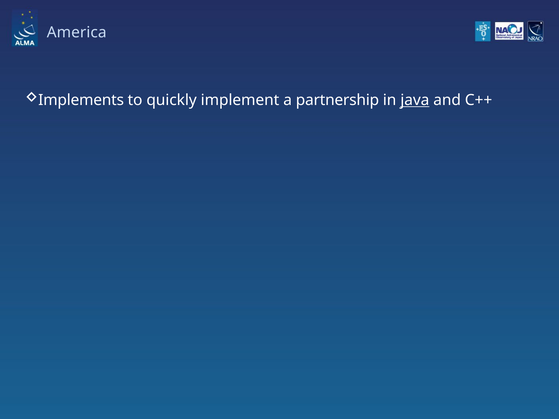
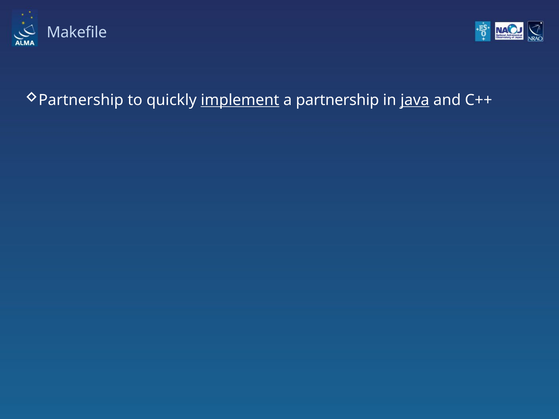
America: America -> Makefile
Implements at (81, 100): Implements -> Partnership
implement underline: none -> present
